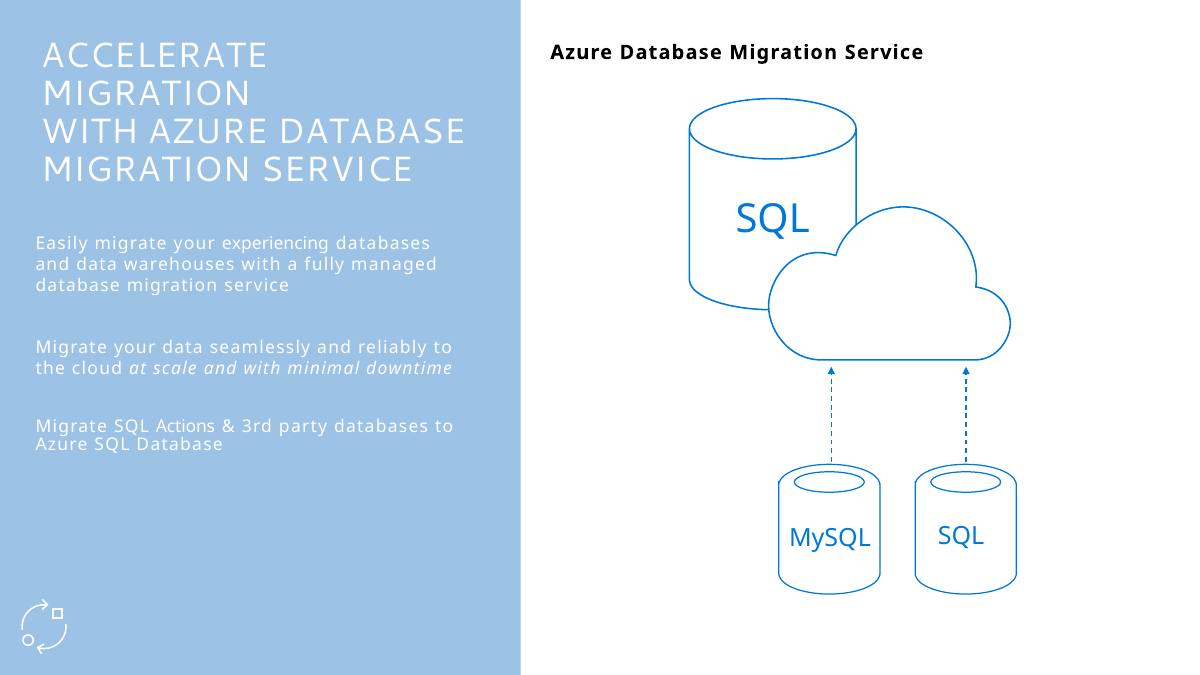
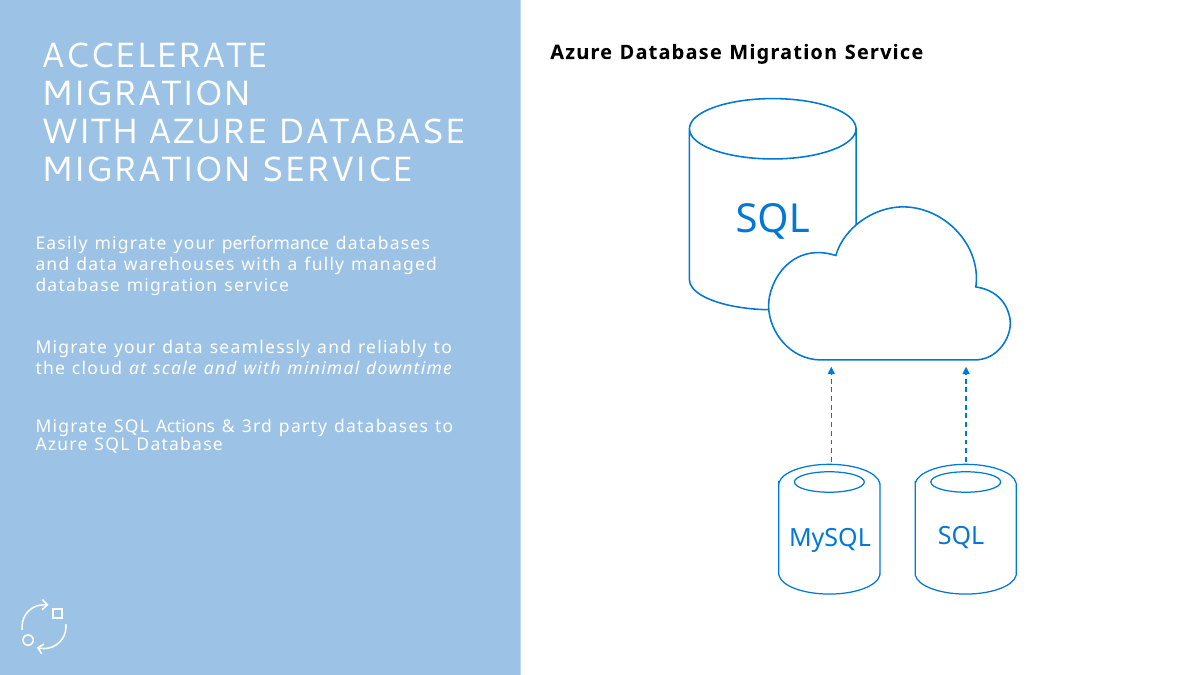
experiencing: experiencing -> performance
